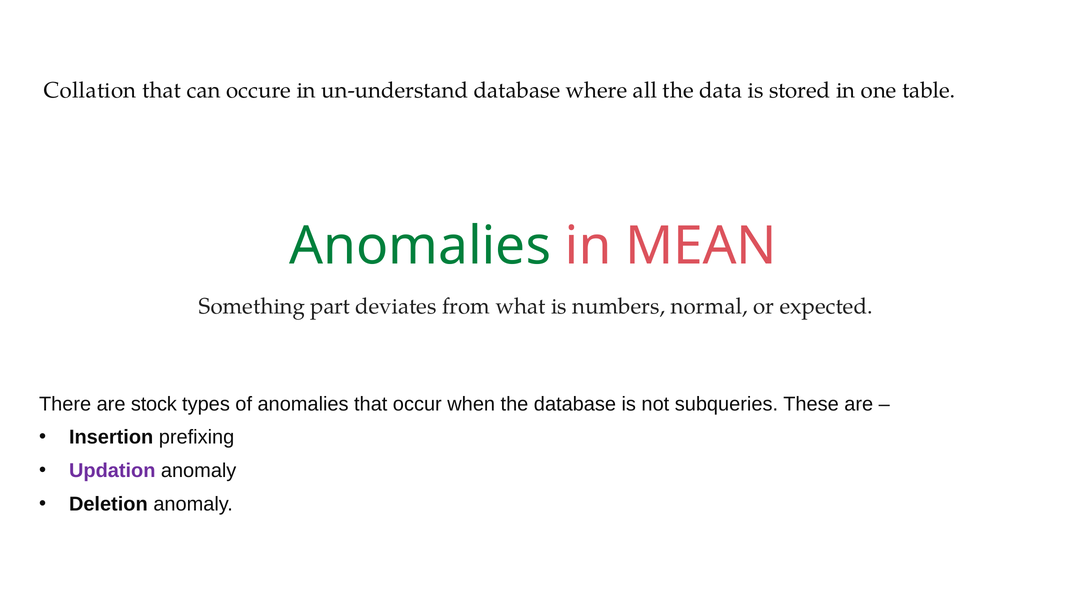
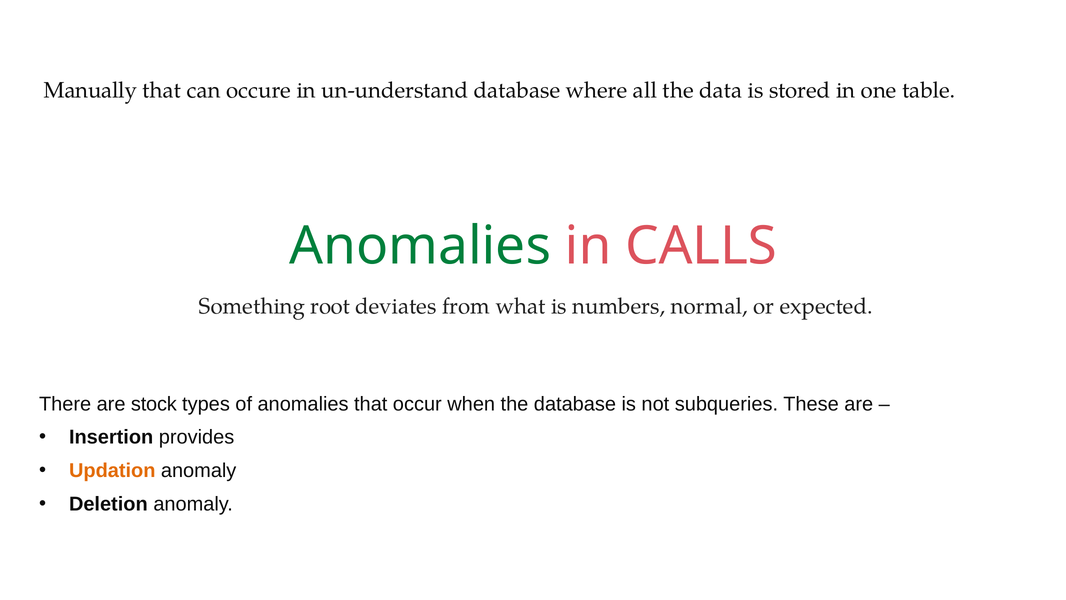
Collation: Collation -> Manually
MEAN: MEAN -> CALLS
part: part -> root
prefixing: prefixing -> provides
Updation colour: purple -> orange
